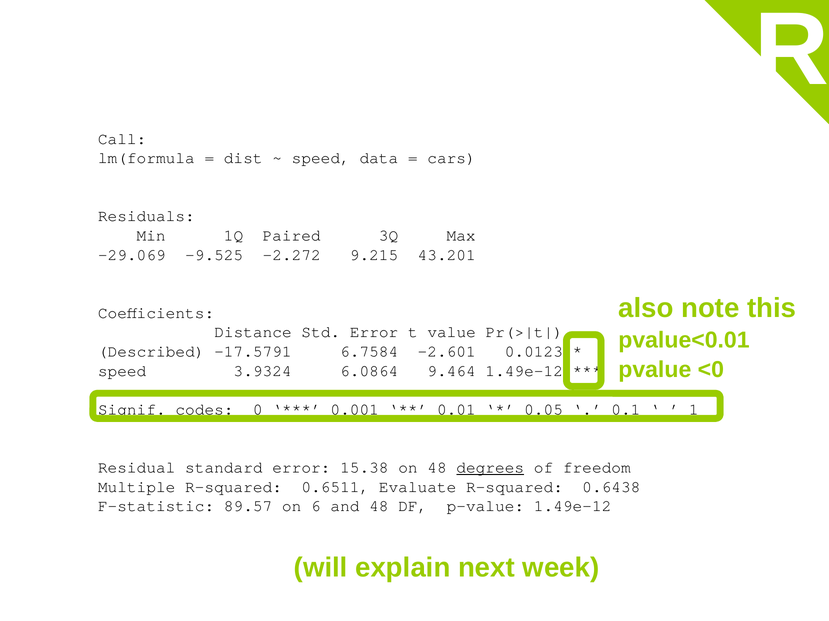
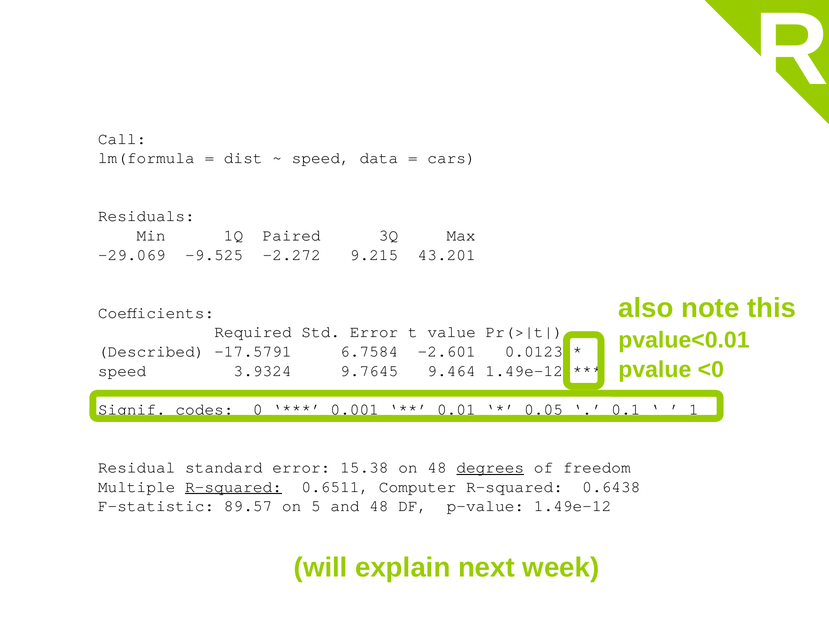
Distance: Distance -> Required
6.0864: 6.0864 -> 9.7645
R-squared at (233, 487) underline: none -> present
Evaluate: Evaluate -> Computer
6: 6 -> 5
